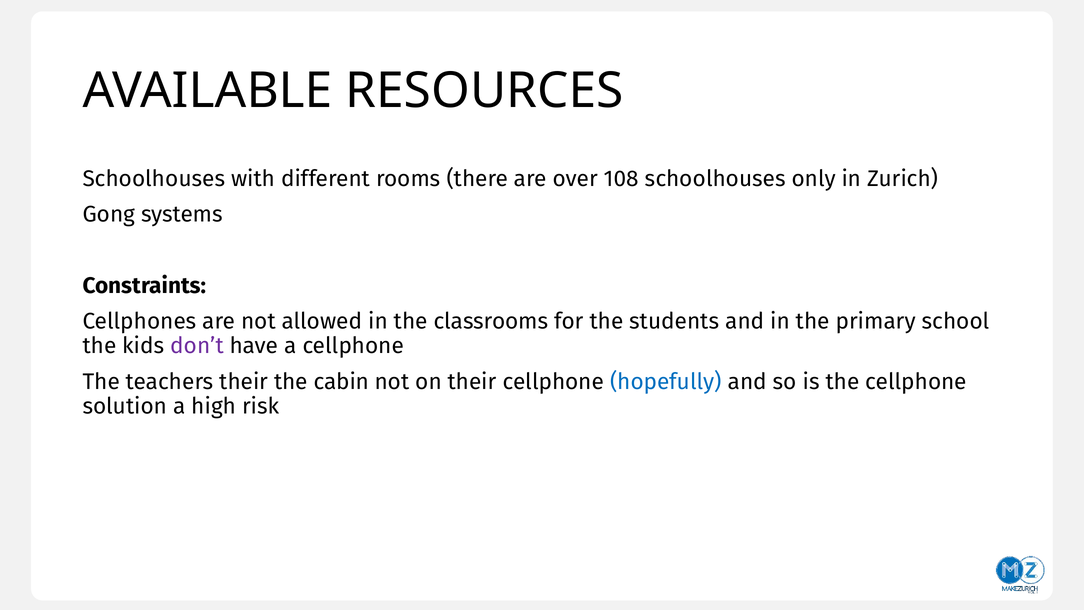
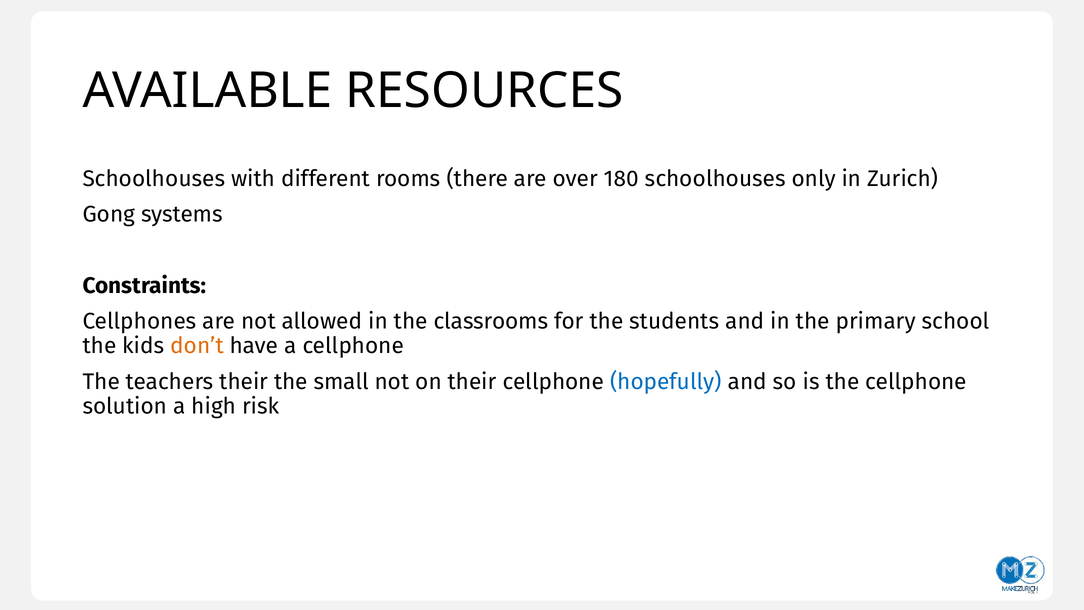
108: 108 -> 180
don’t colour: purple -> orange
cabin: cabin -> small
